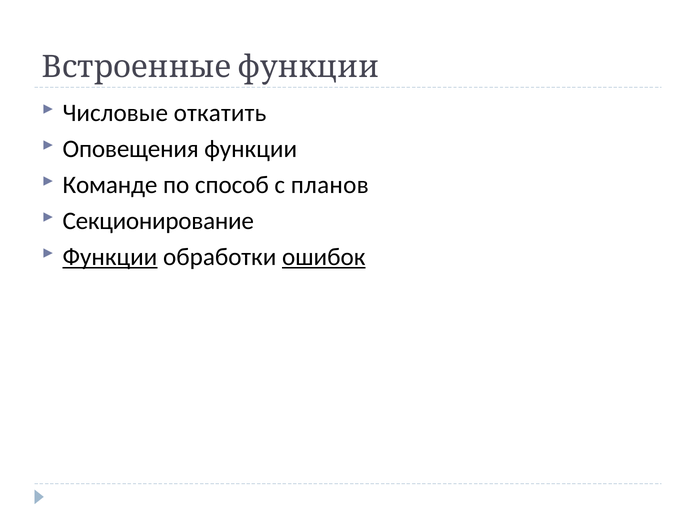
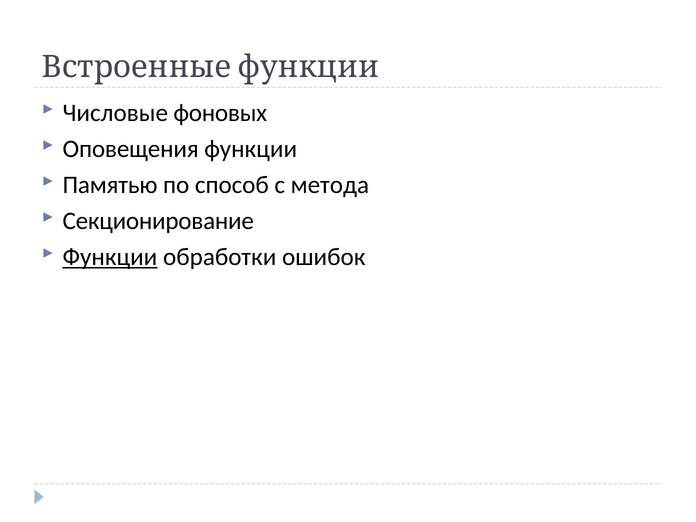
откатить: откатить -> фоновых
Команде: Команде -> Памятью
планов: планов -> метода
ошибок underline: present -> none
